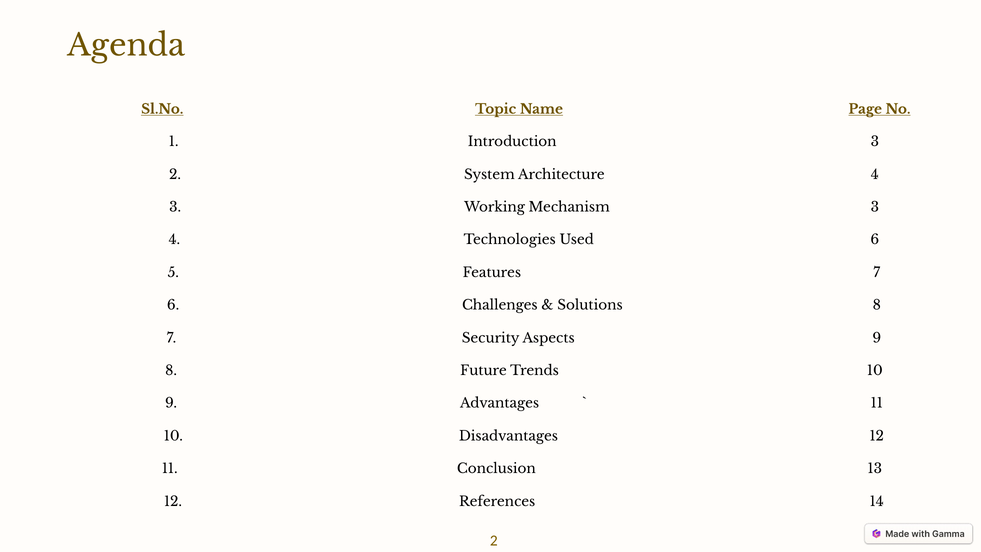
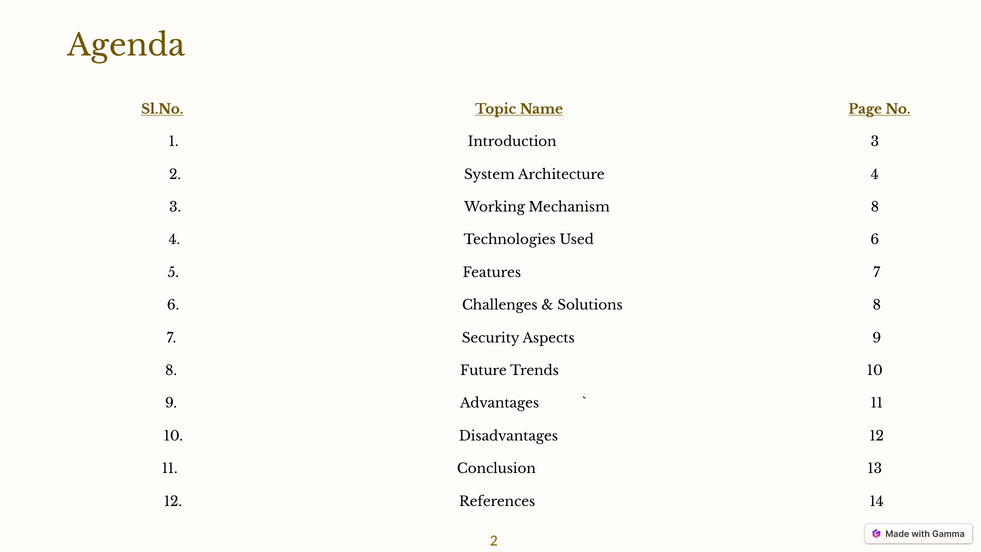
Mechanism 3: 3 -> 8
